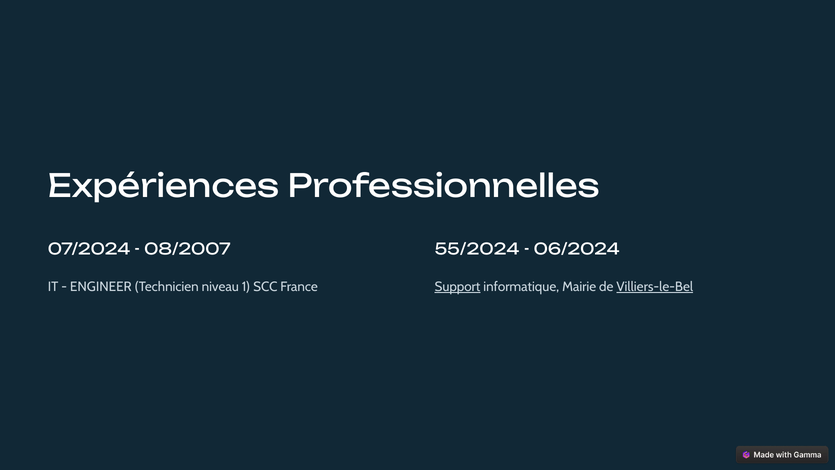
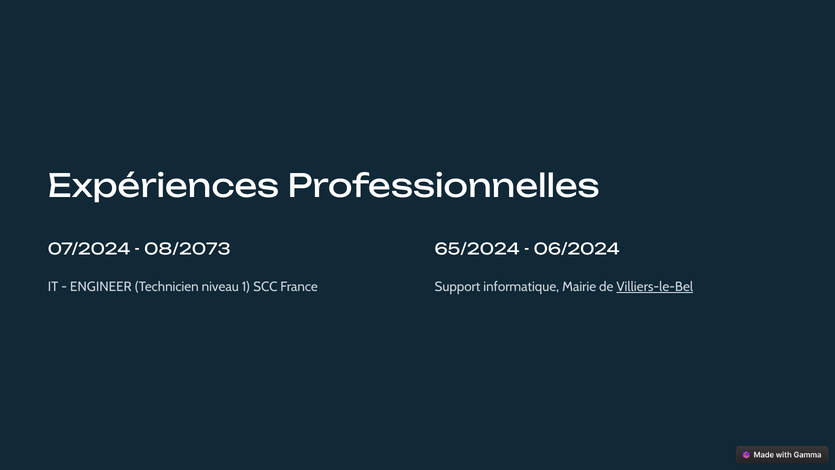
08/2007: 08/2007 -> 08/2073
55/2024: 55/2024 -> 65/2024
Support underline: present -> none
